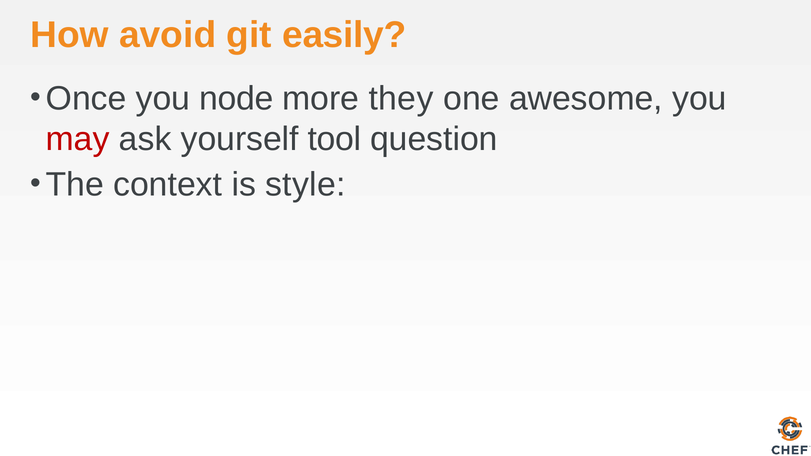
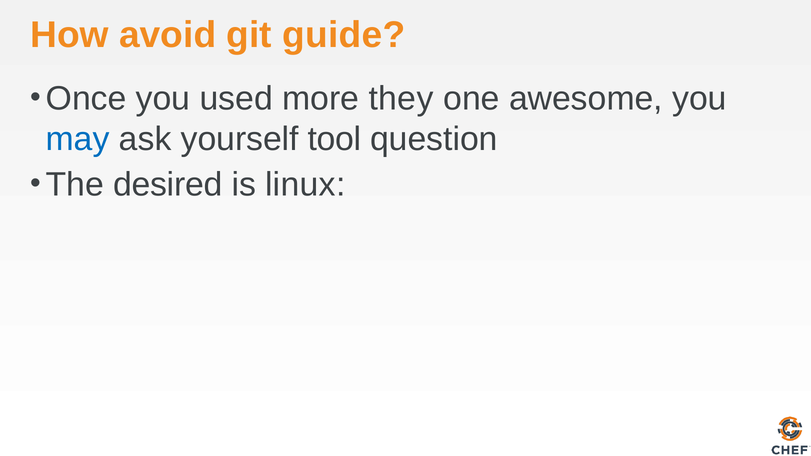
easily: easily -> guide
node: node -> used
may colour: red -> blue
context: context -> desired
style: style -> linux
